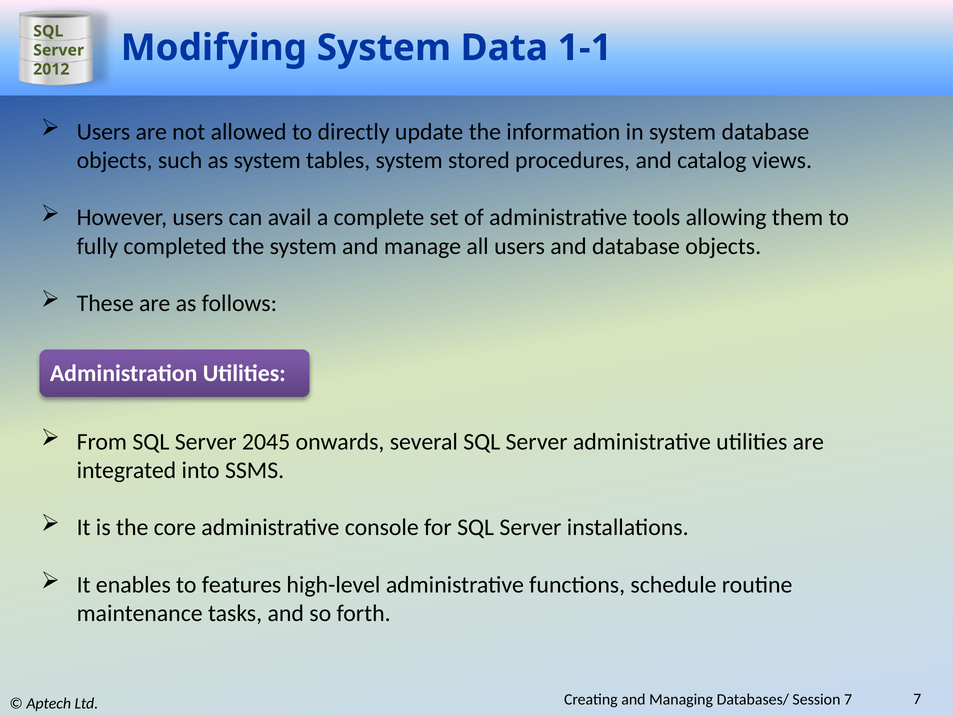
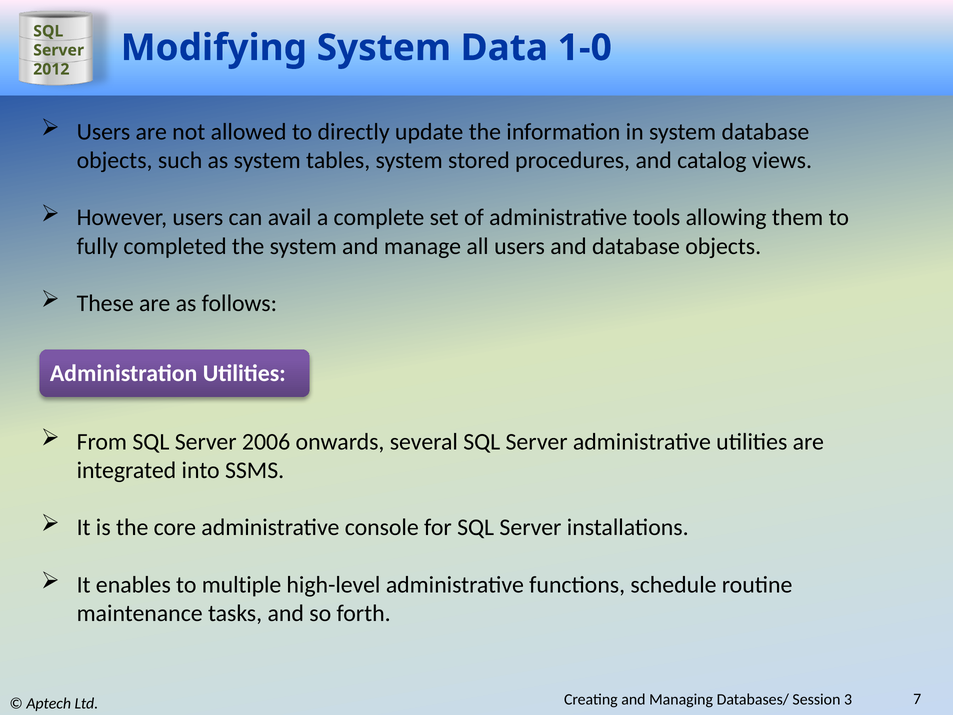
1-1: 1-1 -> 1-0
2045: 2045 -> 2006
features: features -> multiple
Session 7: 7 -> 3
